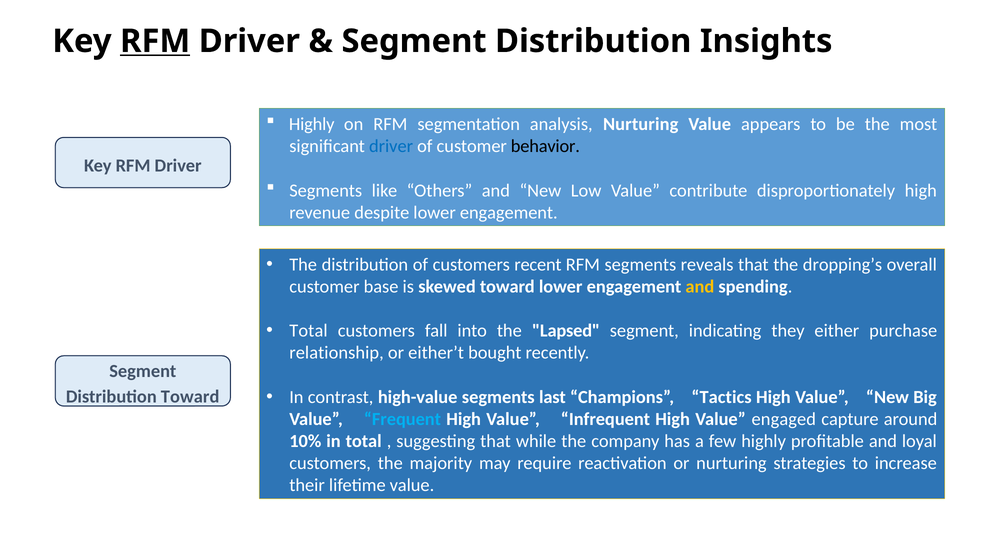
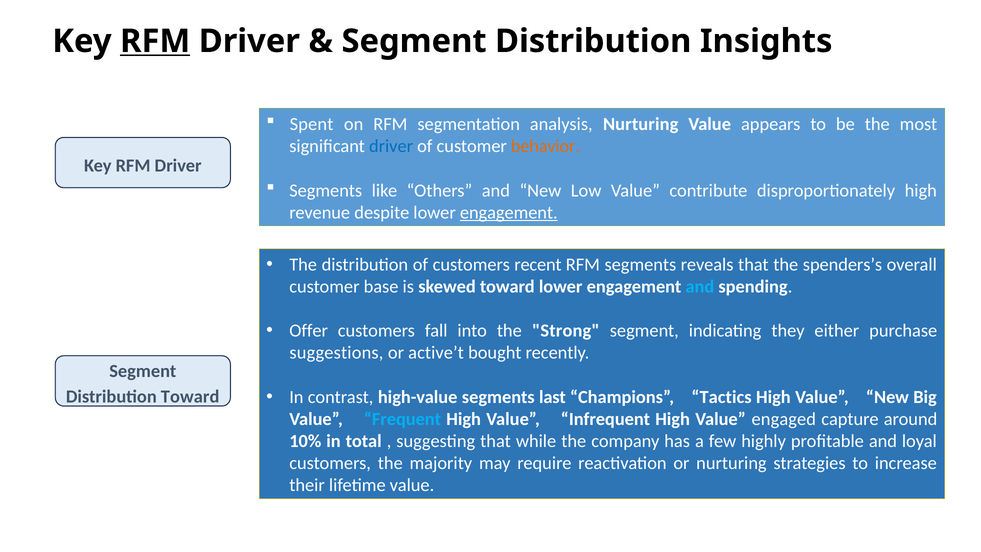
Highly at (312, 124): Highly -> Spent
behavior colour: black -> orange
engagement at (509, 213) underline: none -> present
dropping’s: dropping’s -> spenders’s
and at (700, 287) colour: yellow -> light blue
Total at (308, 331): Total -> Offer
Lapsed: Lapsed -> Strong
relationship: relationship -> suggestions
either’t: either’t -> active’t
